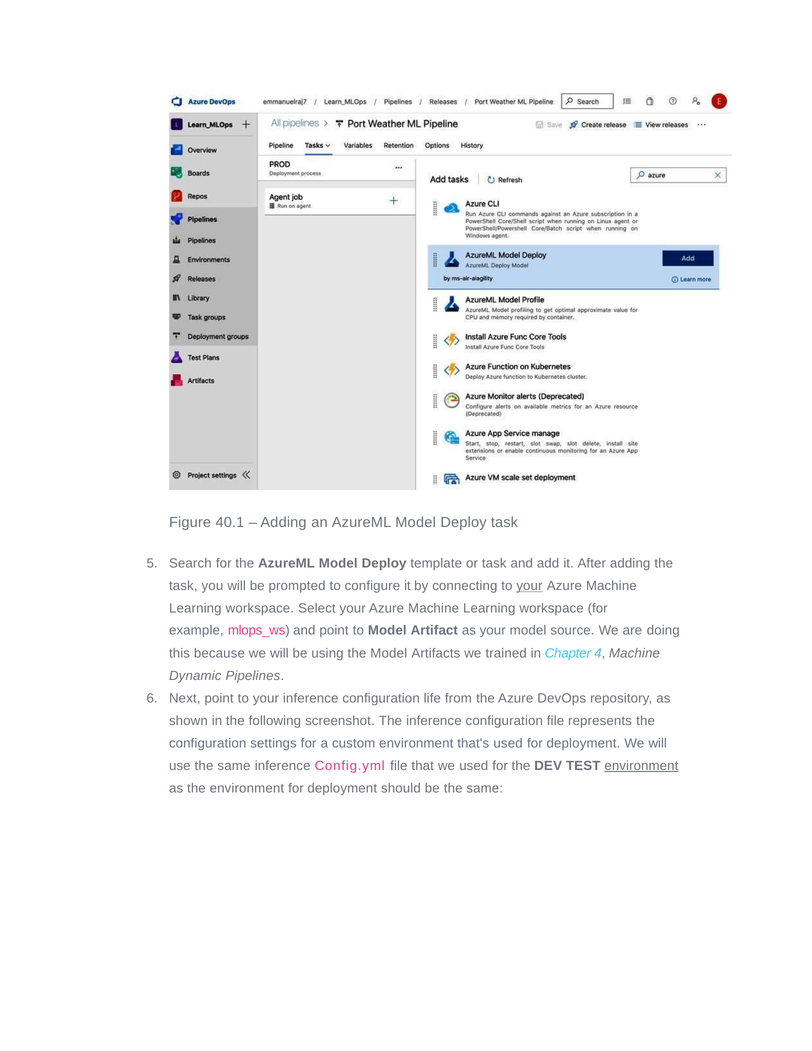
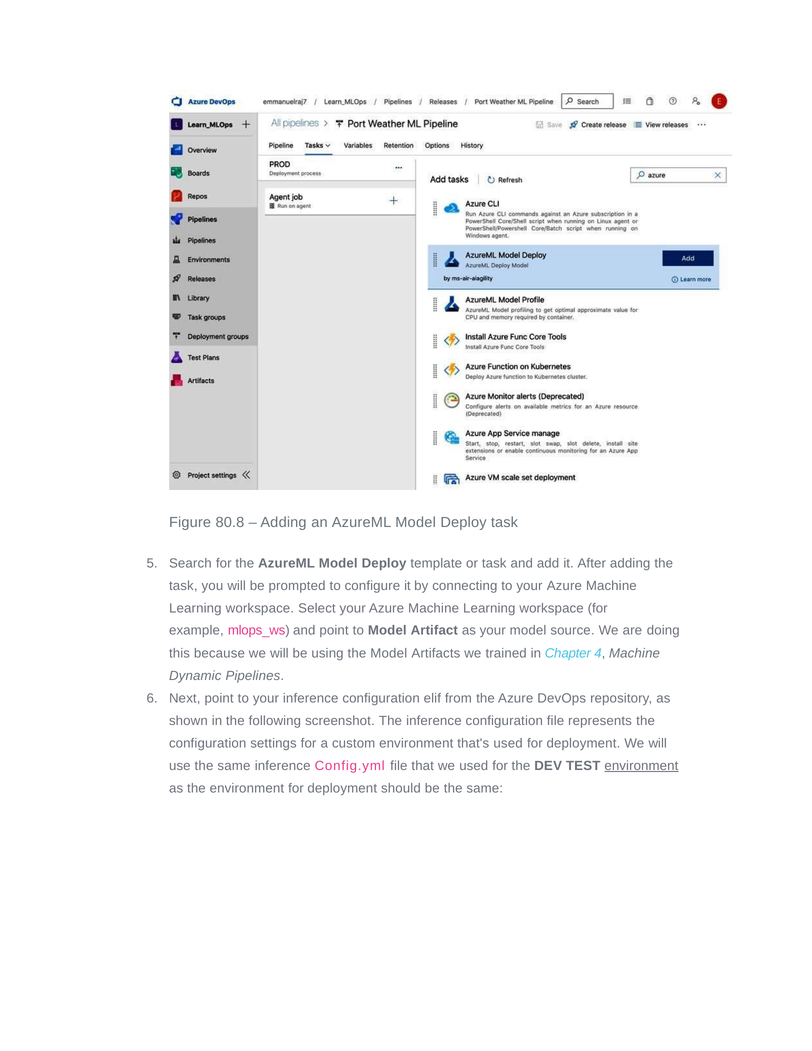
40.1: 40.1 -> 80.8
your at (529, 586) underline: present -> none
life: life -> elif
